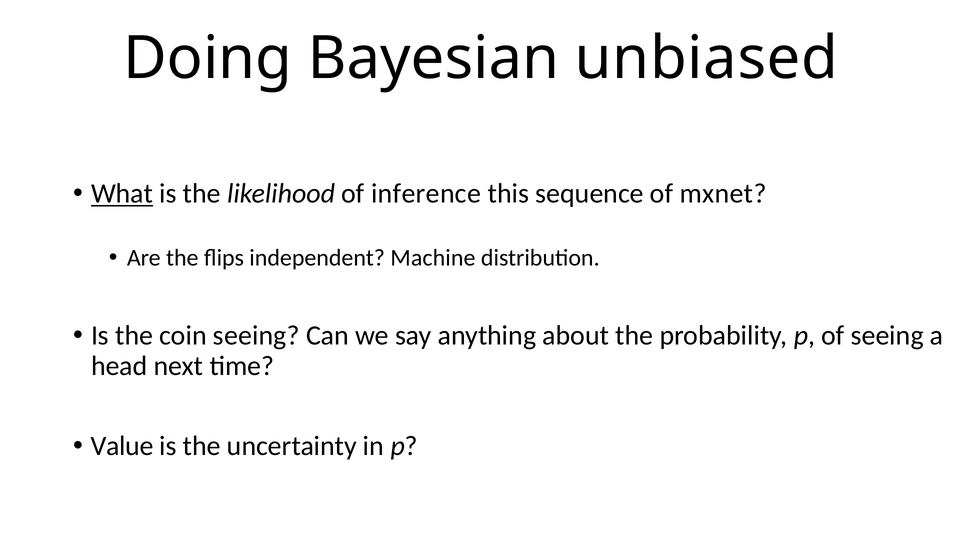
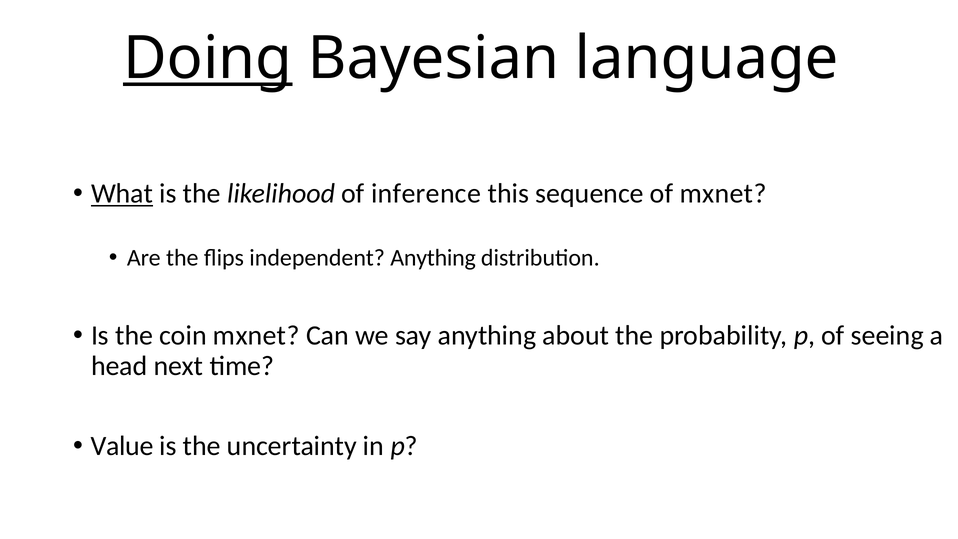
Doing underline: none -> present
unbiased: unbiased -> language
independent Machine: Machine -> Anything
coin seeing: seeing -> mxnet
